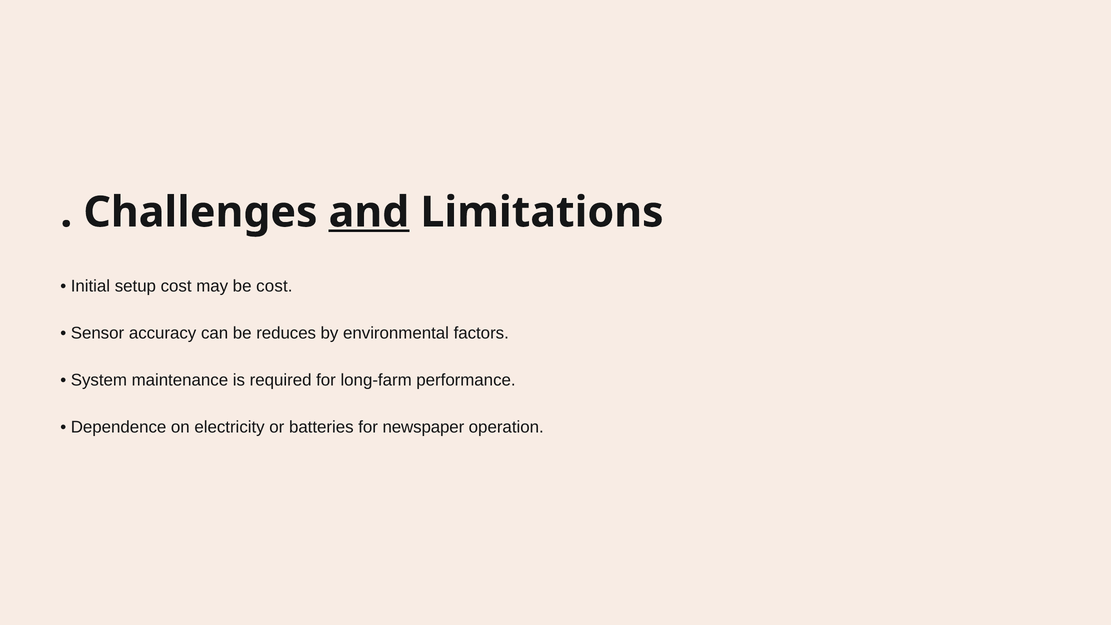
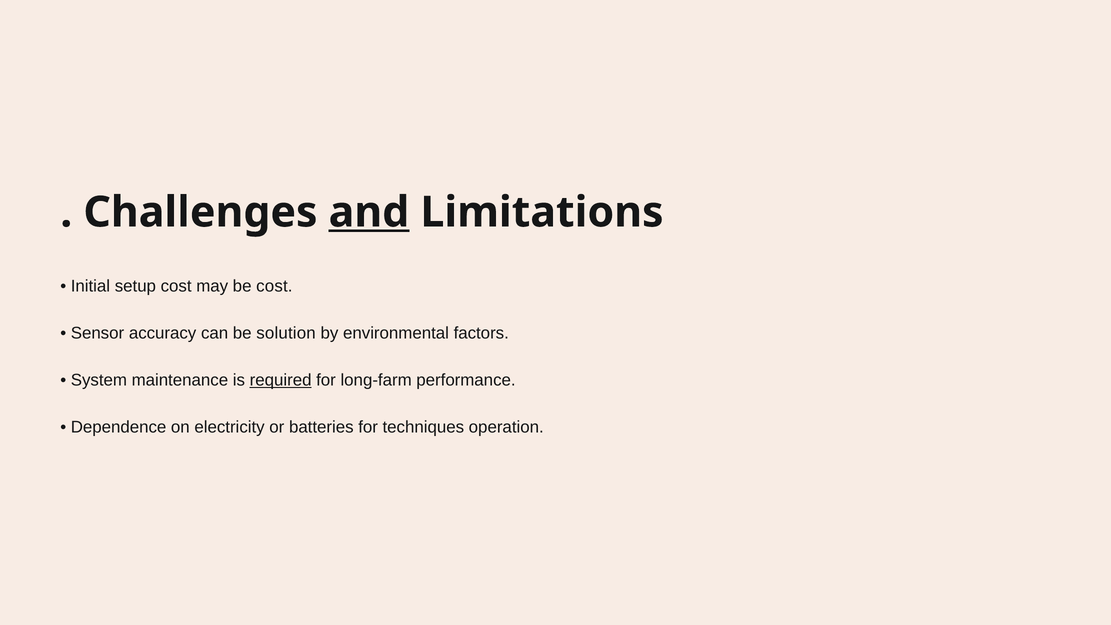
reduces: reduces -> solution
required underline: none -> present
newspaper: newspaper -> techniques
